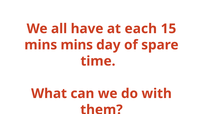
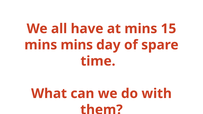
at each: each -> mins
